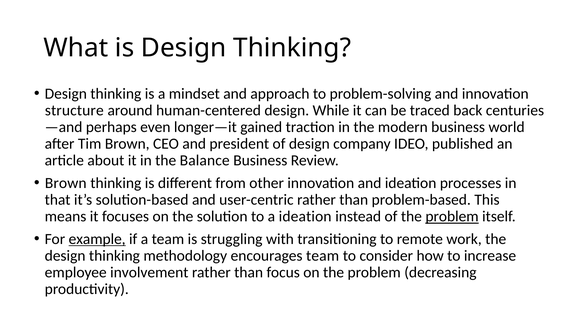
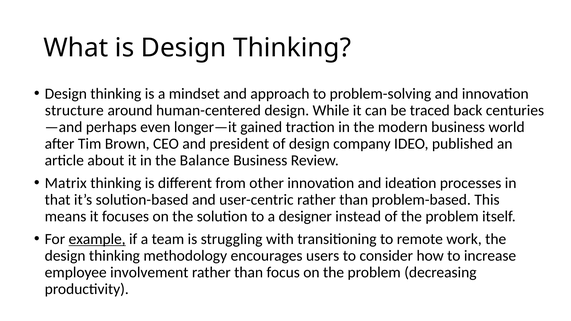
Brown at (66, 183): Brown -> Matrix
a ideation: ideation -> designer
problem at (452, 217) underline: present -> none
encourages team: team -> users
